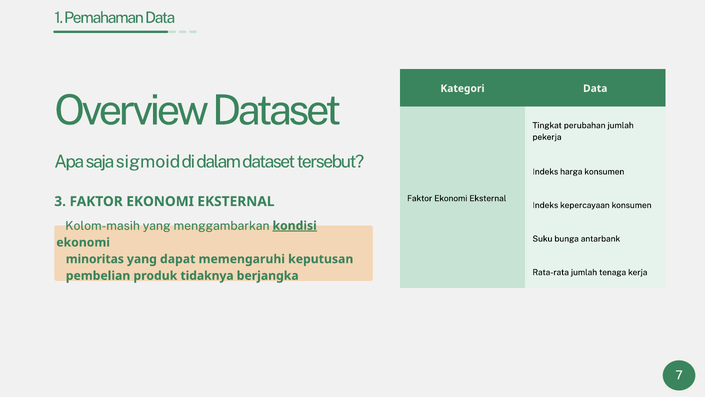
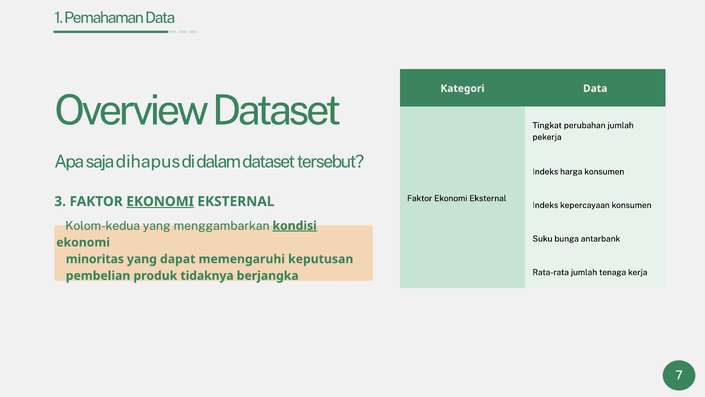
sigmoid: sigmoid -> dihapus
EKONOMI at (160, 201) underline: none -> present
Kolom-masih: Kolom-masih -> Kolom-kedua
